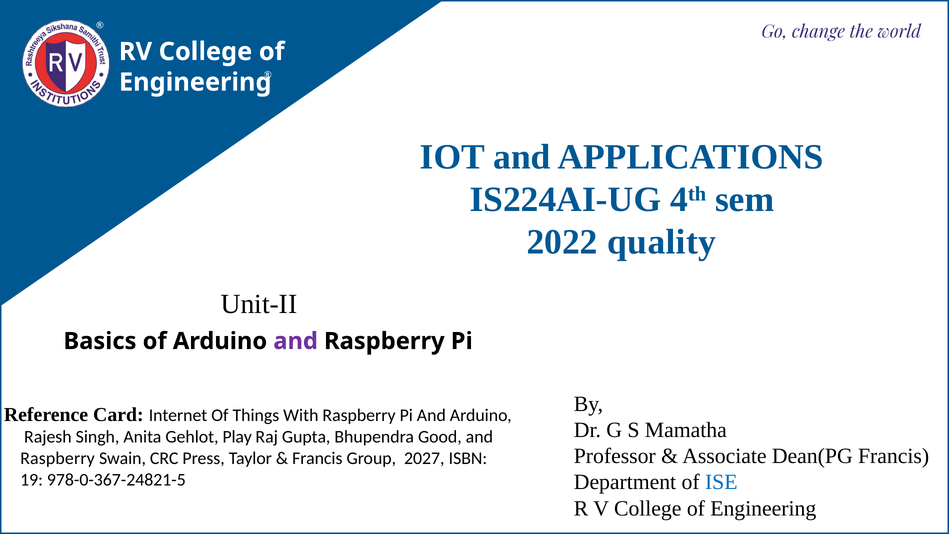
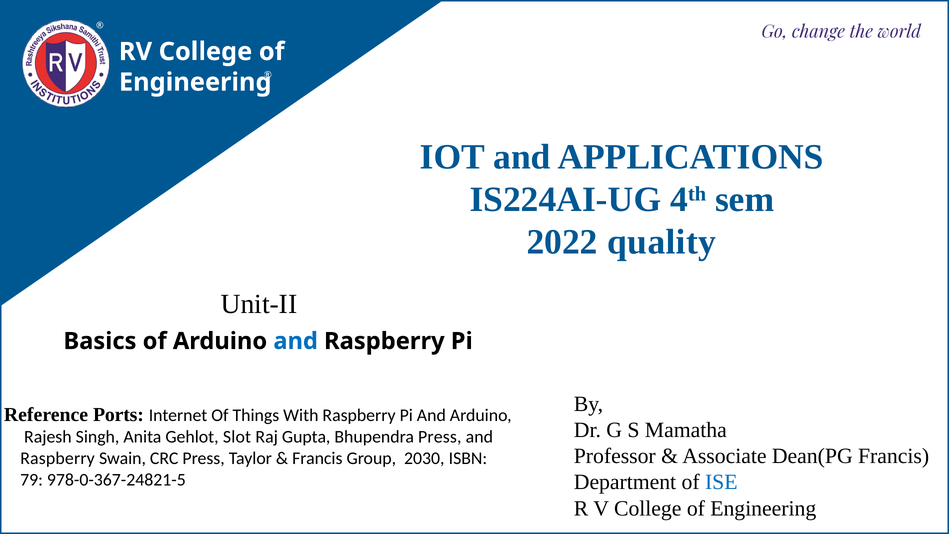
and at (296, 341) colour: purple -> blue
Card: Card -> Ports
Play: Play -> Slot
Bhupendra Good: Good -> Press
2027: 2027 -> 2030
19: 19 -> 79
